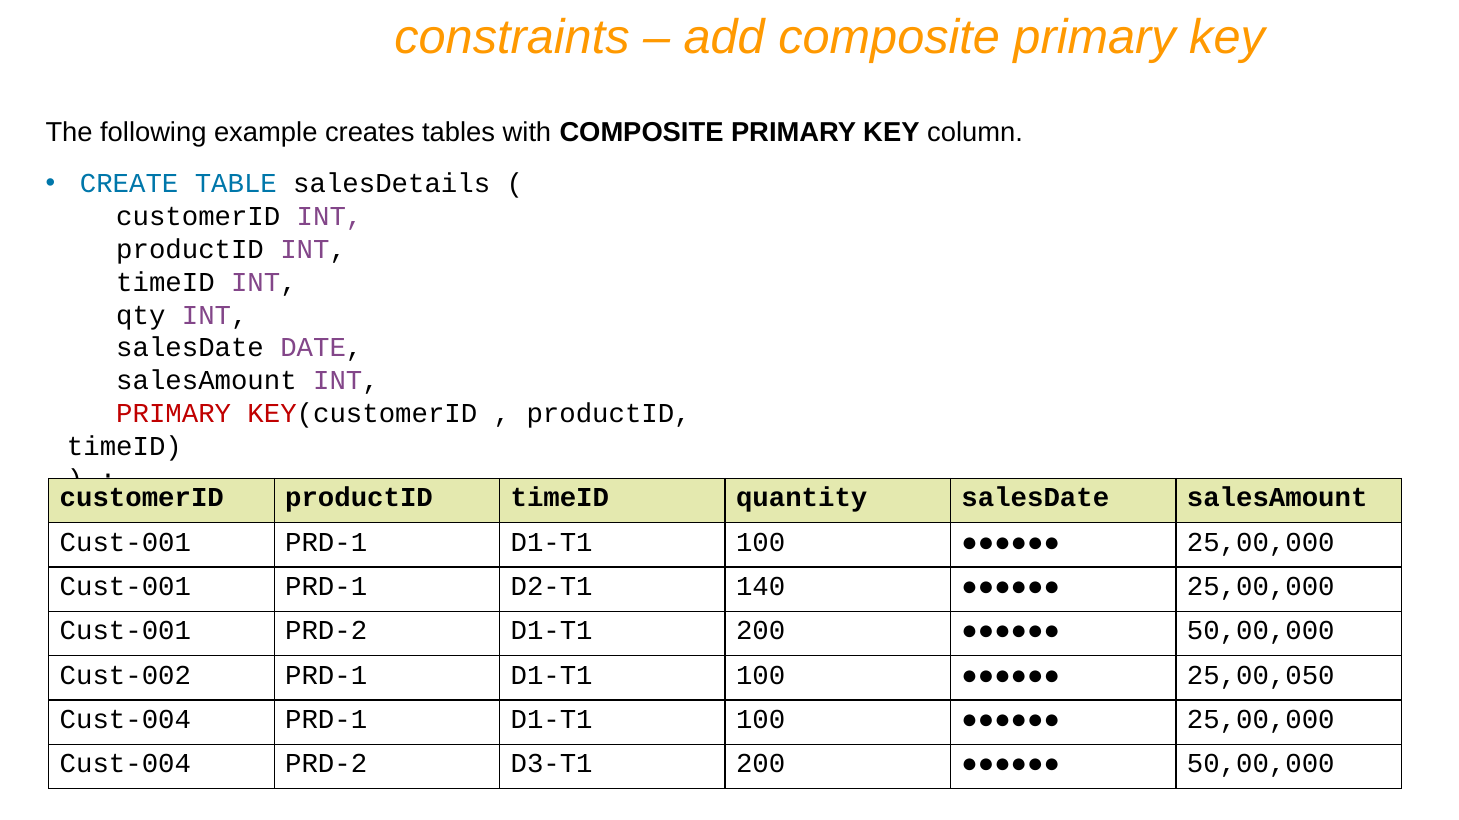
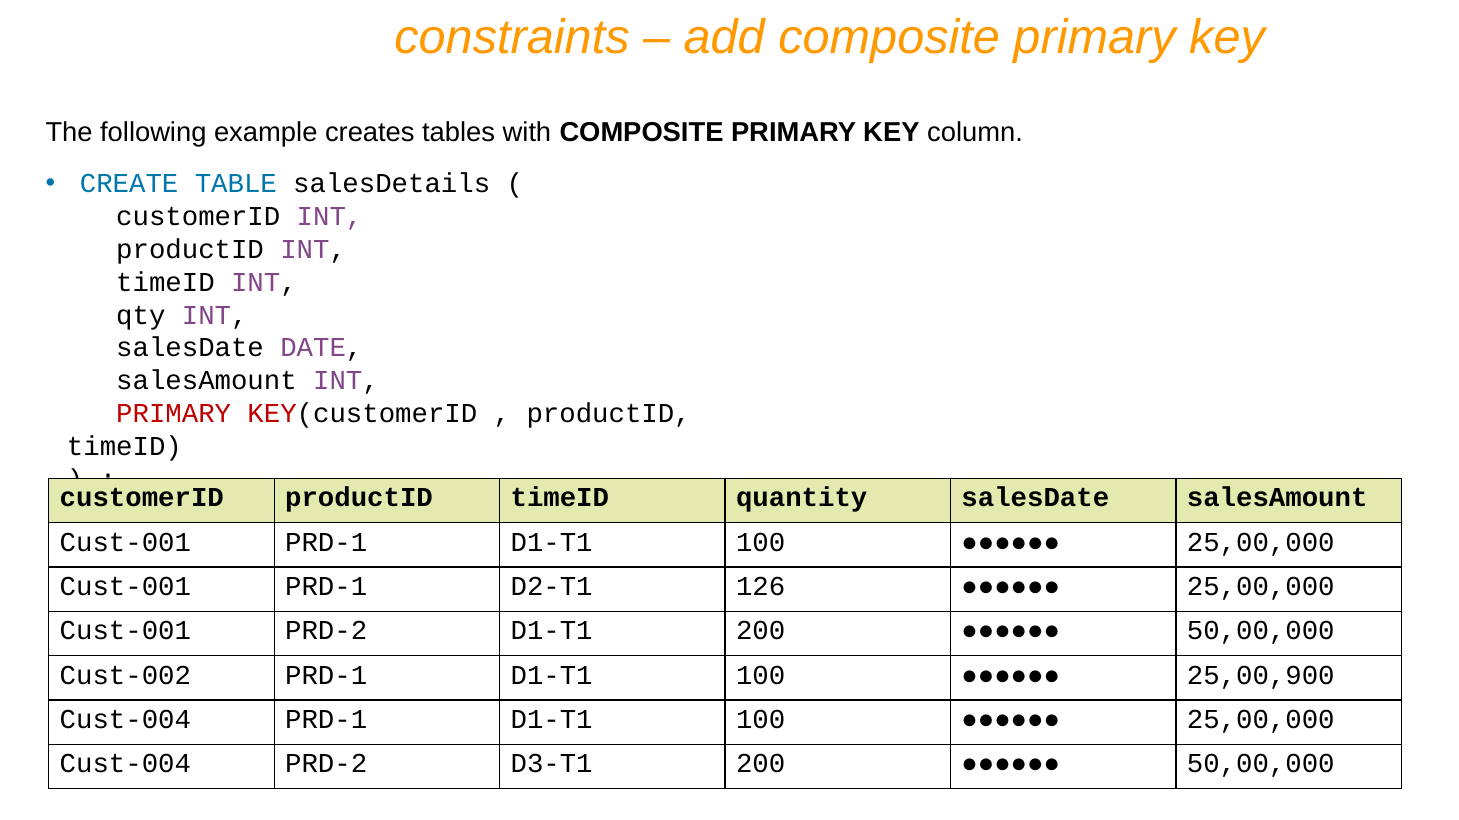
140: 140 -> 126
25,00,050: 25,00,050 -> 25,00,900
